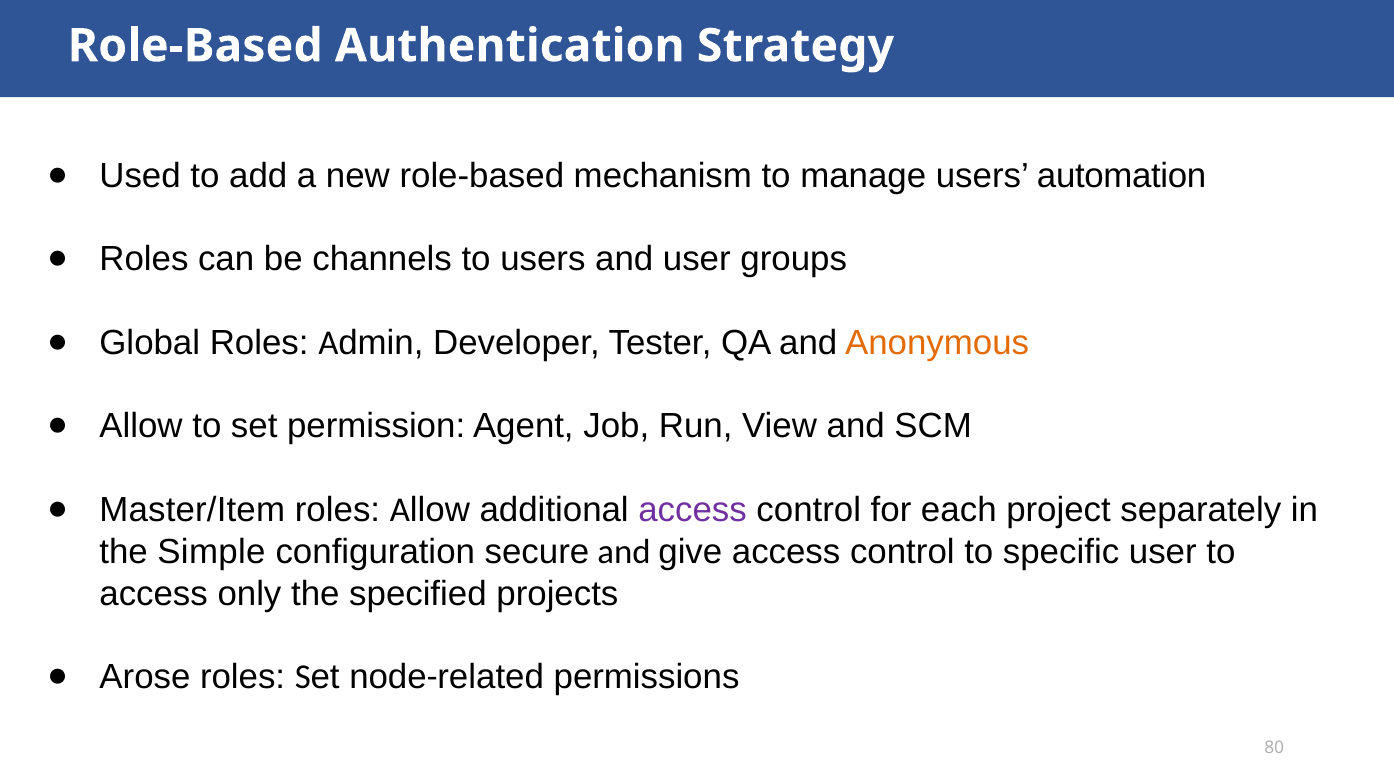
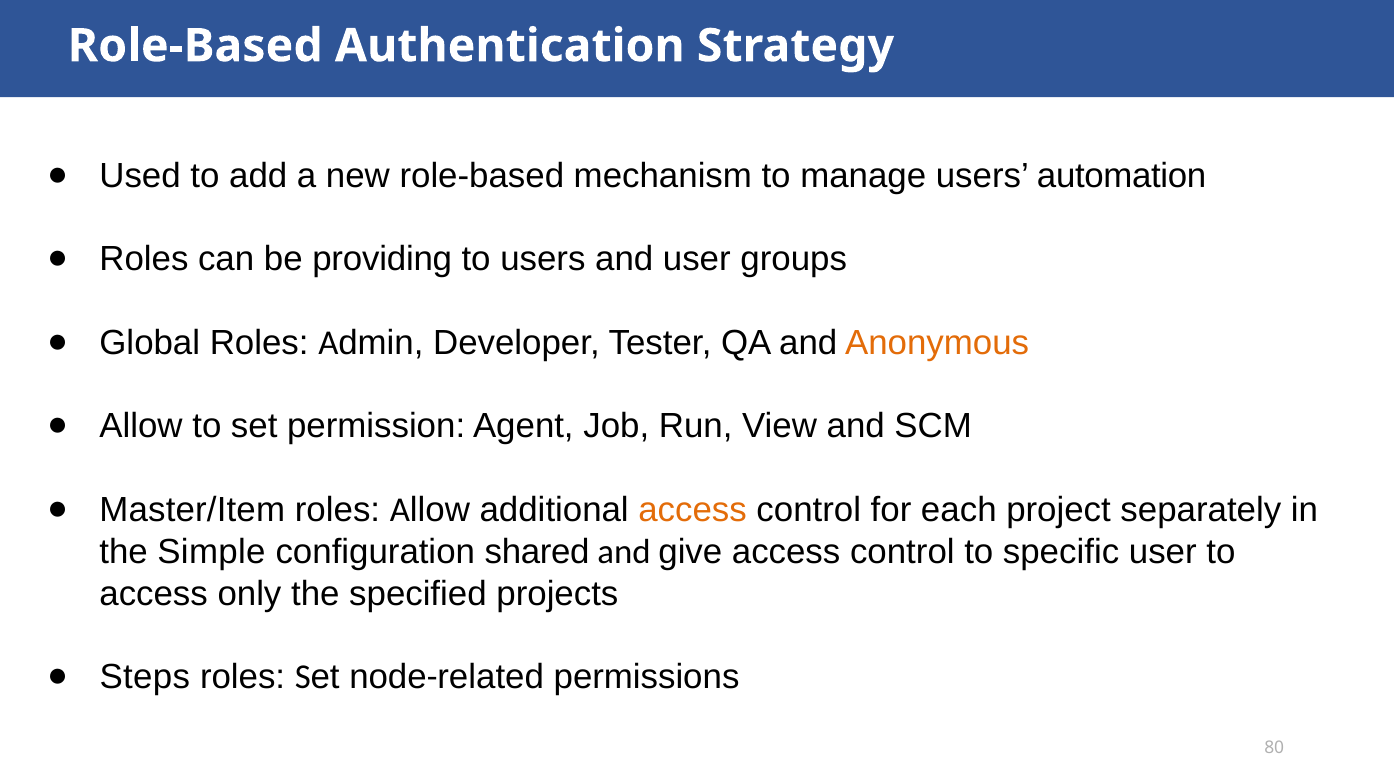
channels: channels -> providing
access at (693, 510) colour: purple -> orange
secure: secure -> shared
Arose: Arose -> Steps
